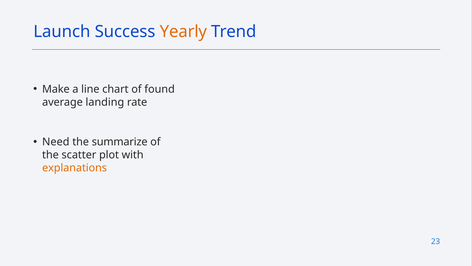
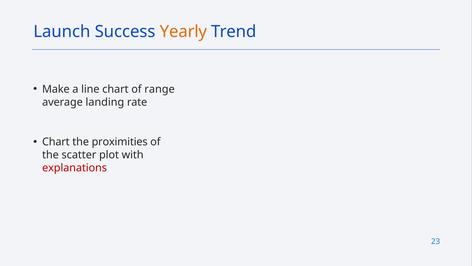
found: found -> range
Need at (56, 142): Need -> Chart
summarize: summarize -> proximities
explanations colour: orange -> red
